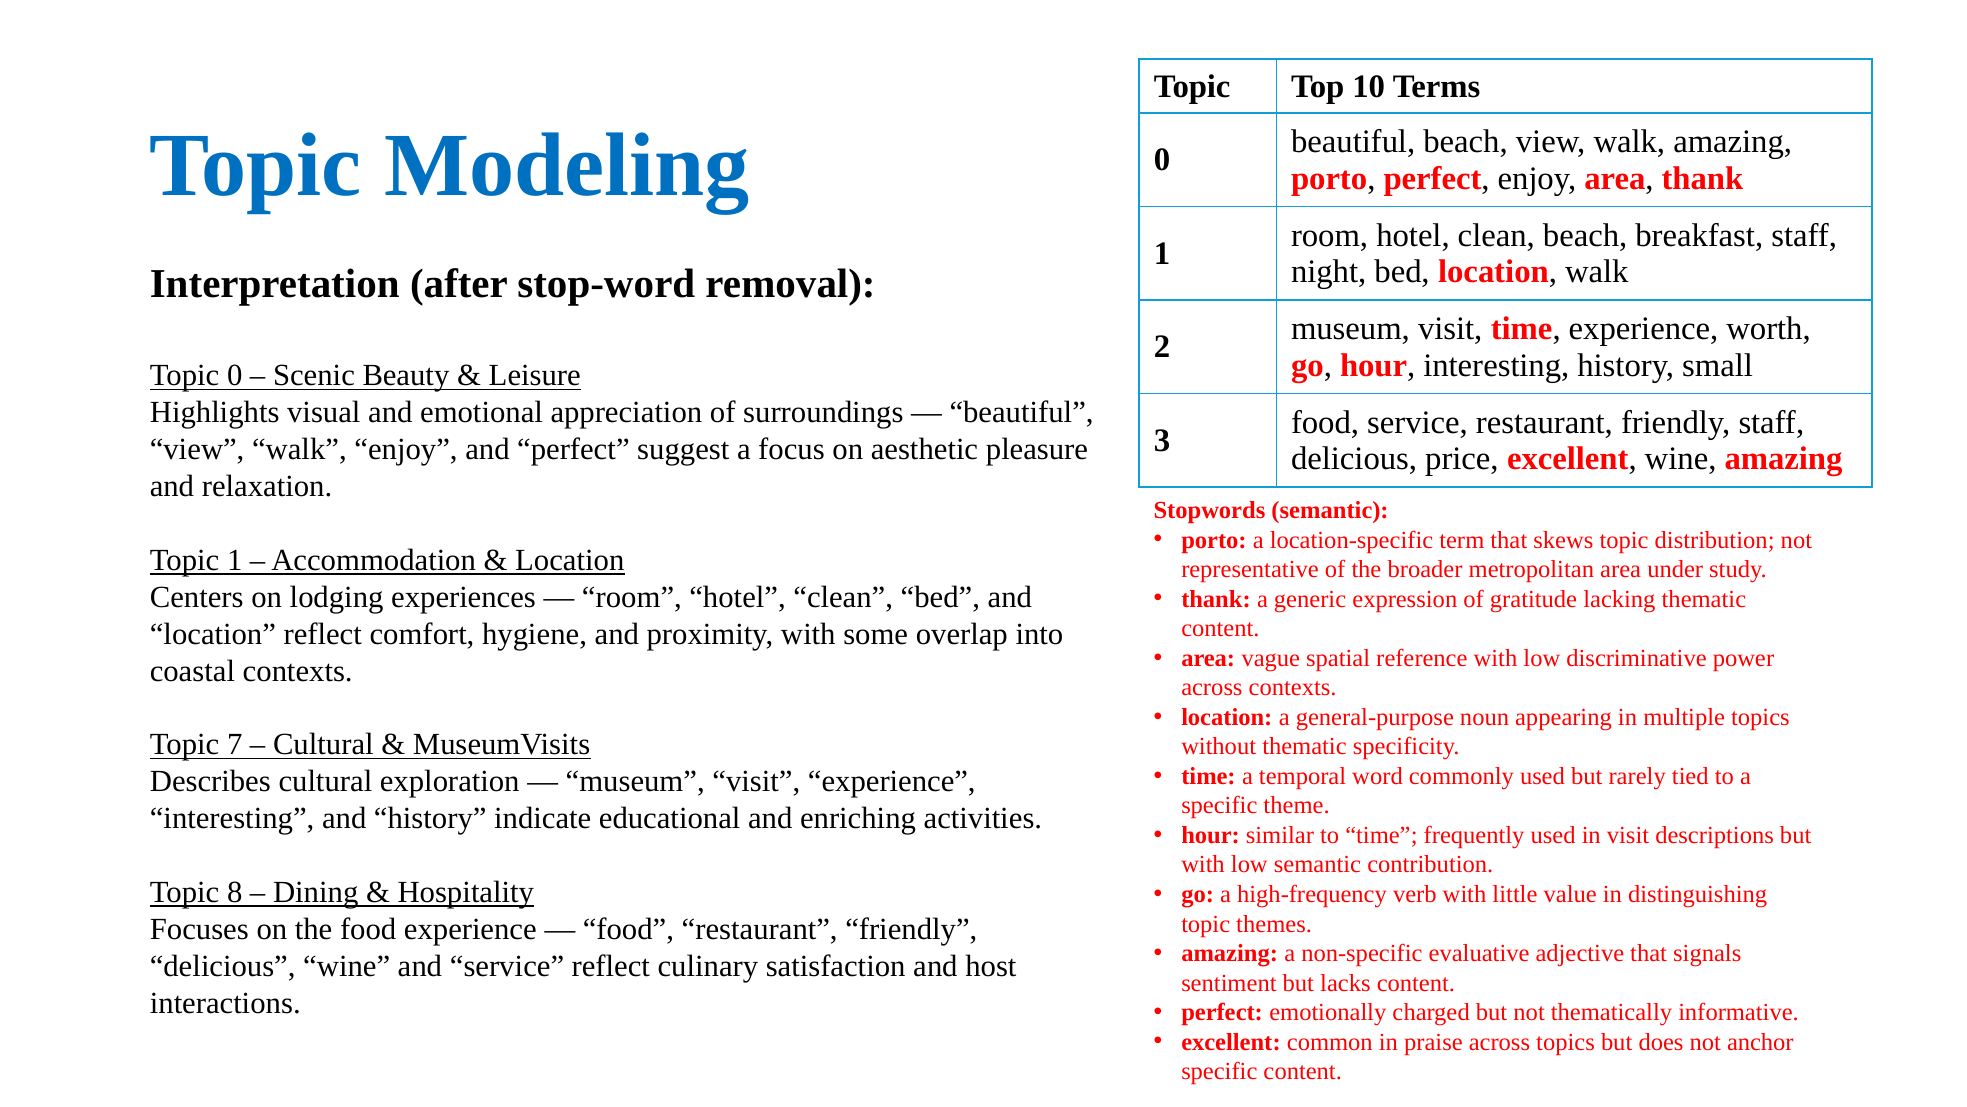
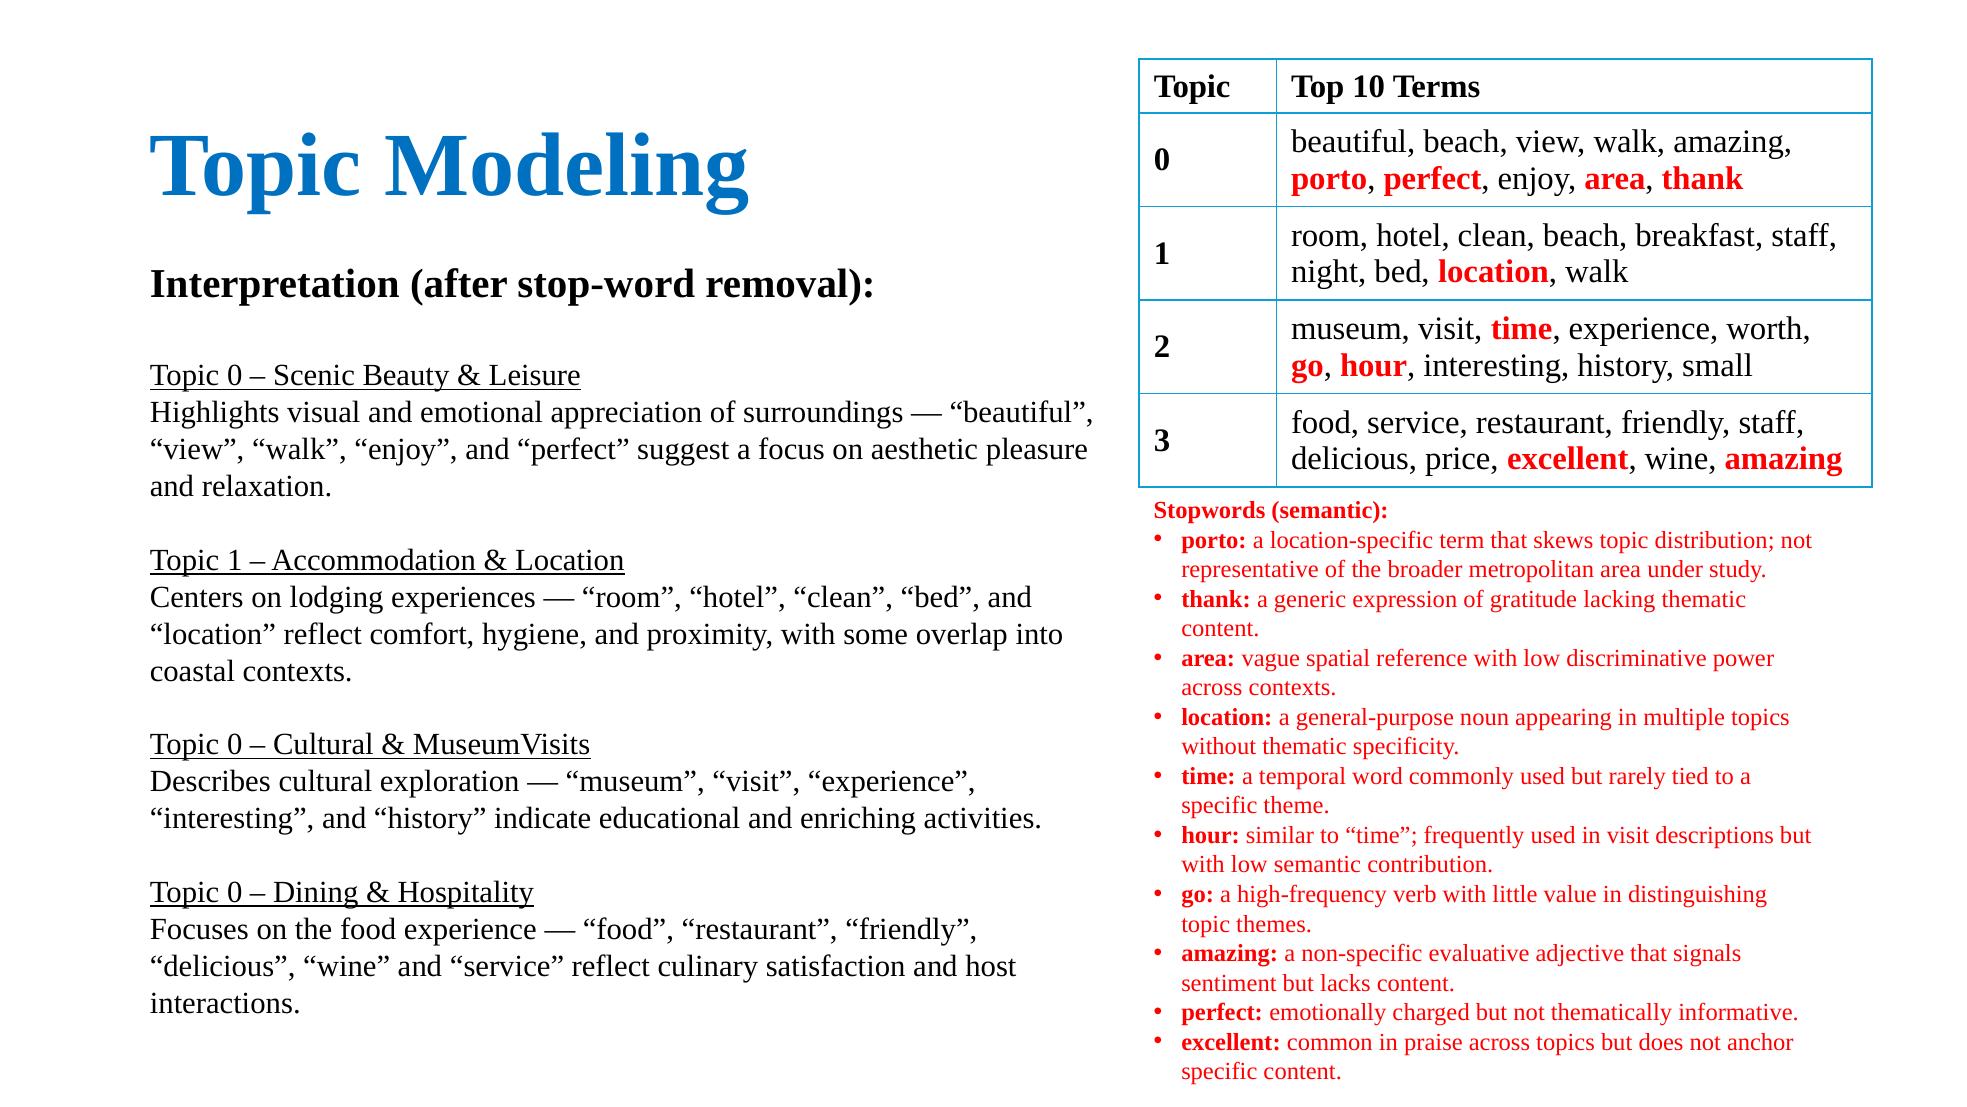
7 at (235, 744): 7 -> 0
8 at (235, 892): 8 -> 0
